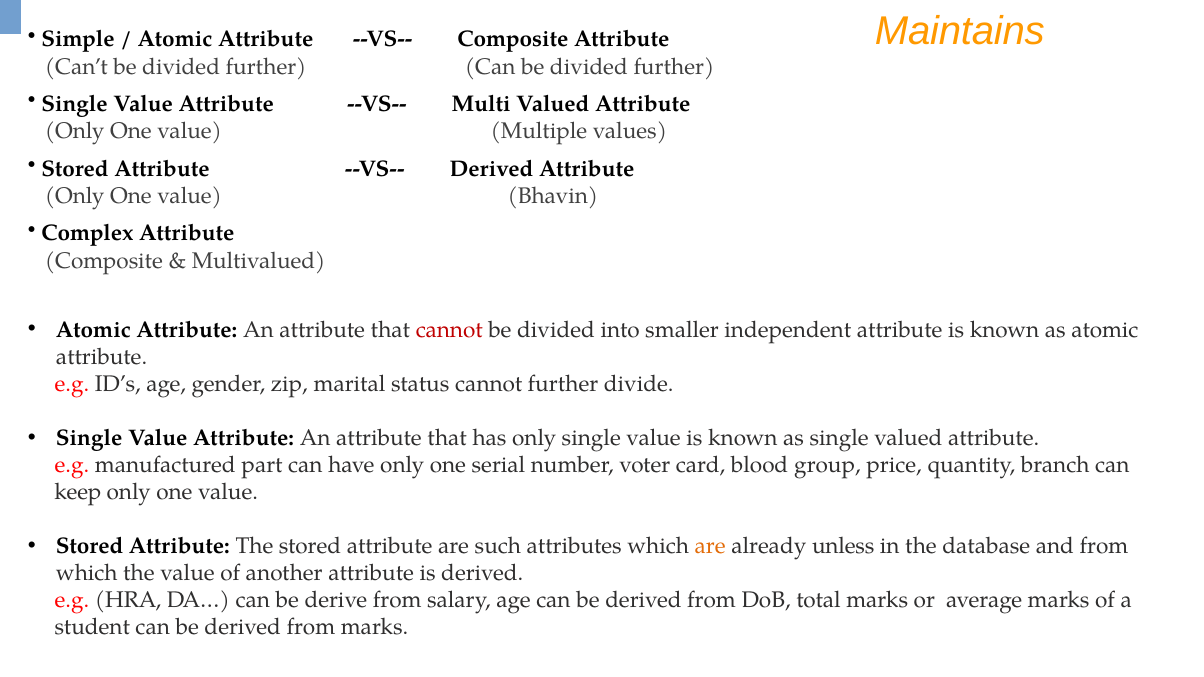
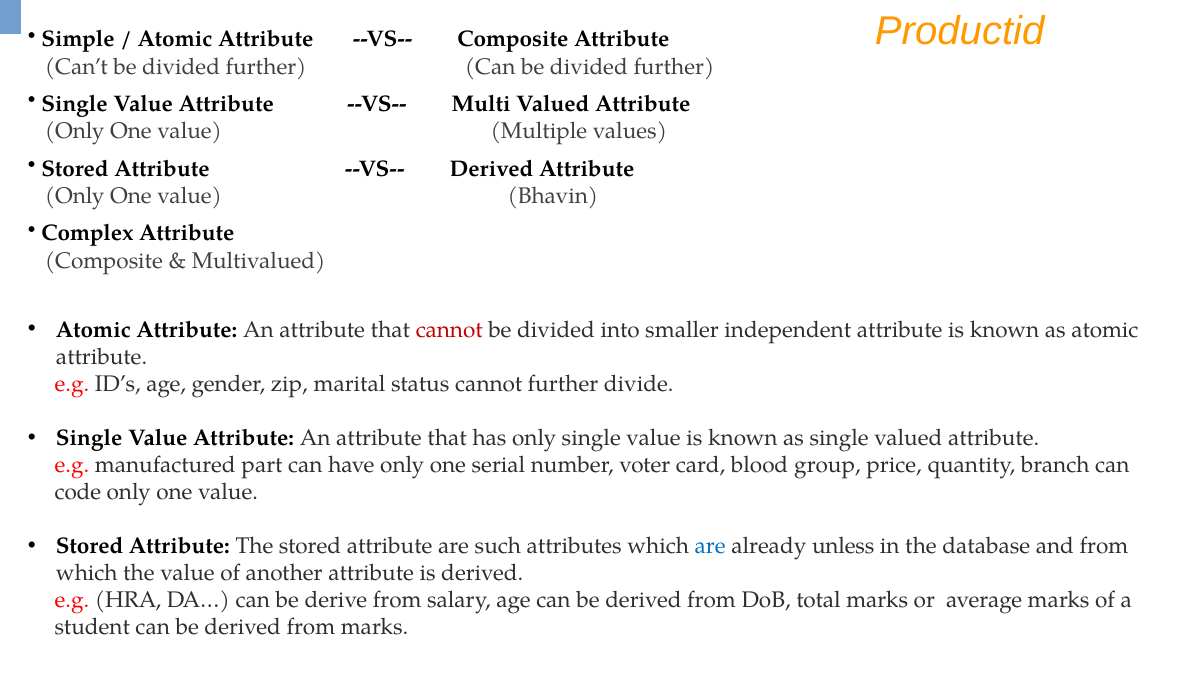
Maintains: Maintains -> Productid
keep: keep -> code
are at (710, 546) colour: orange -> blue
